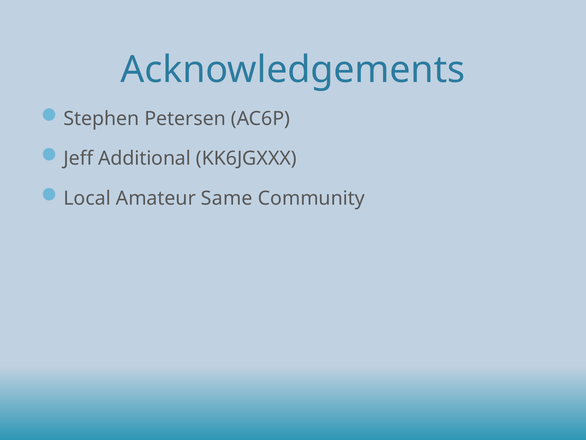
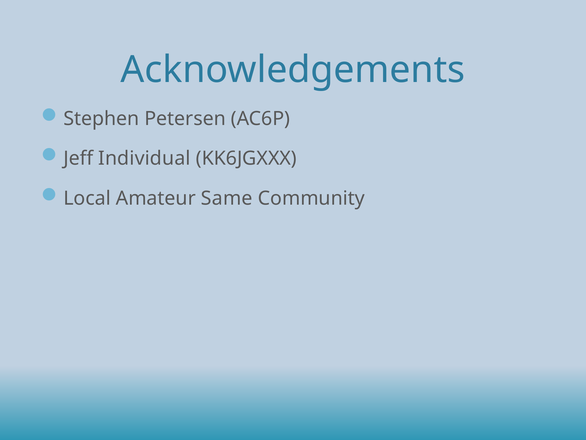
Additional: Additional -> Individual
